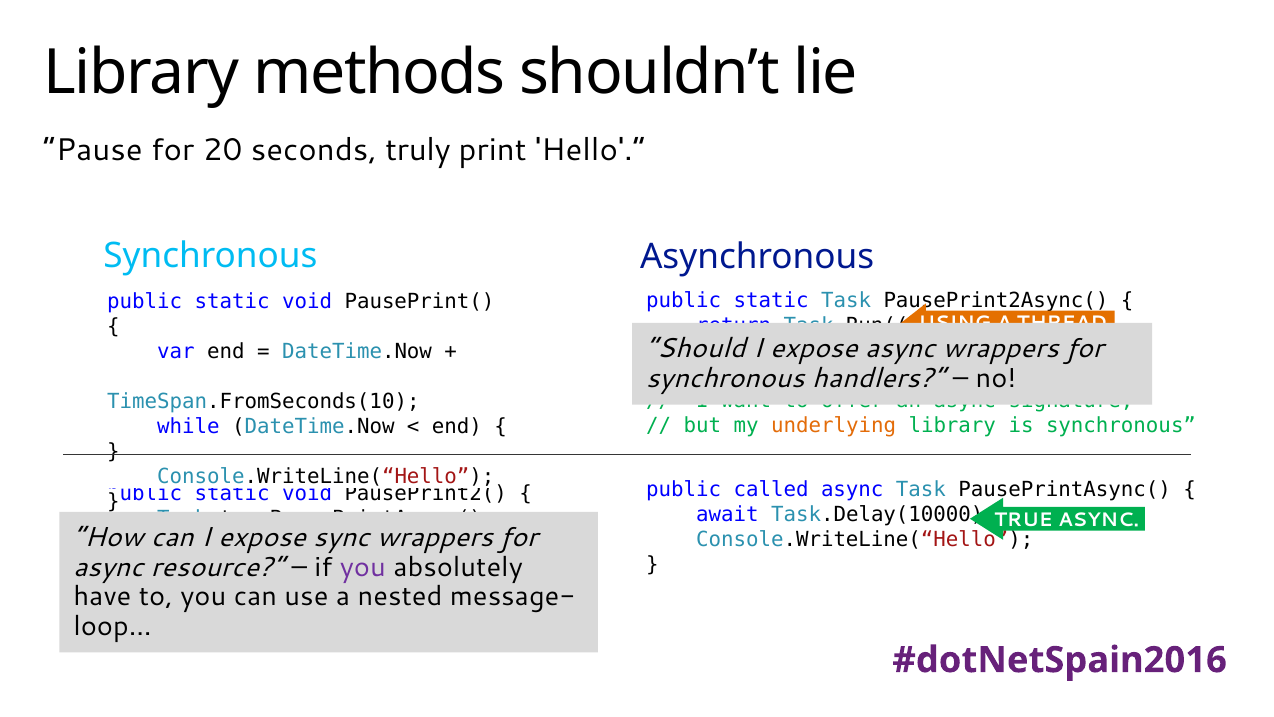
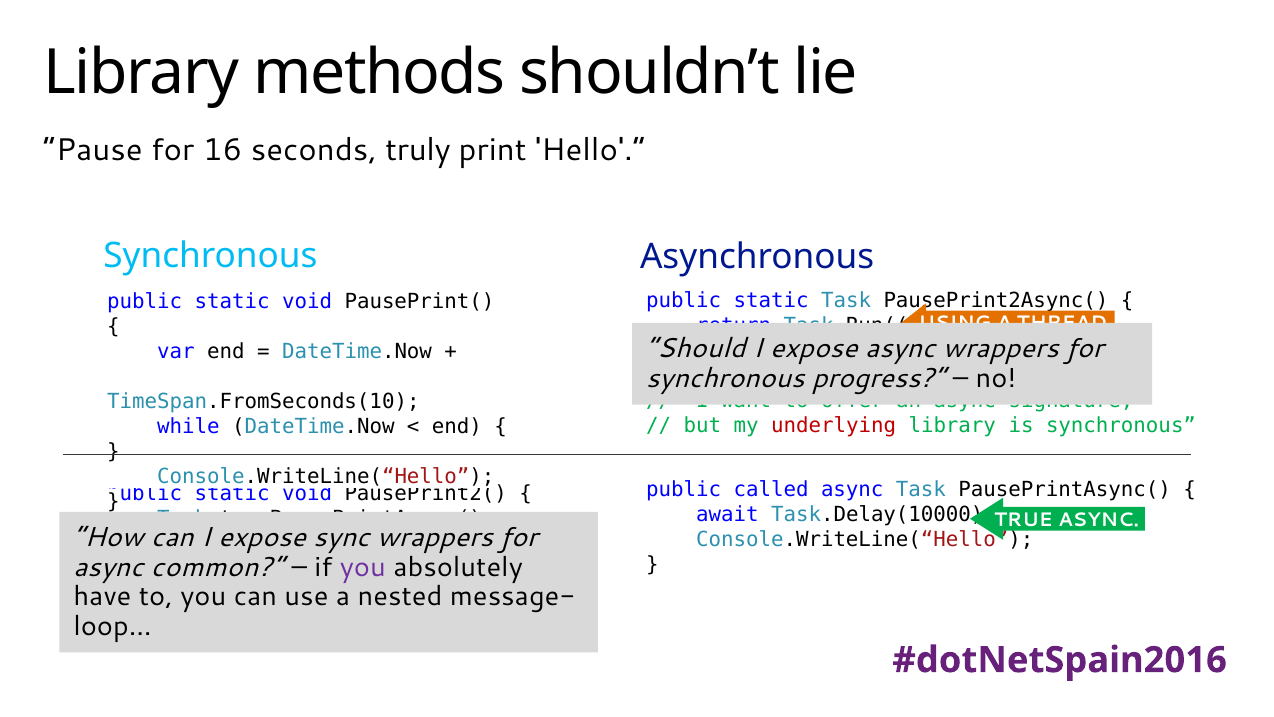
20: 20 -> 16
handlers: handlers -> progress
underlying at (834, 425) colour: orange -> red
resource: resource -> common
